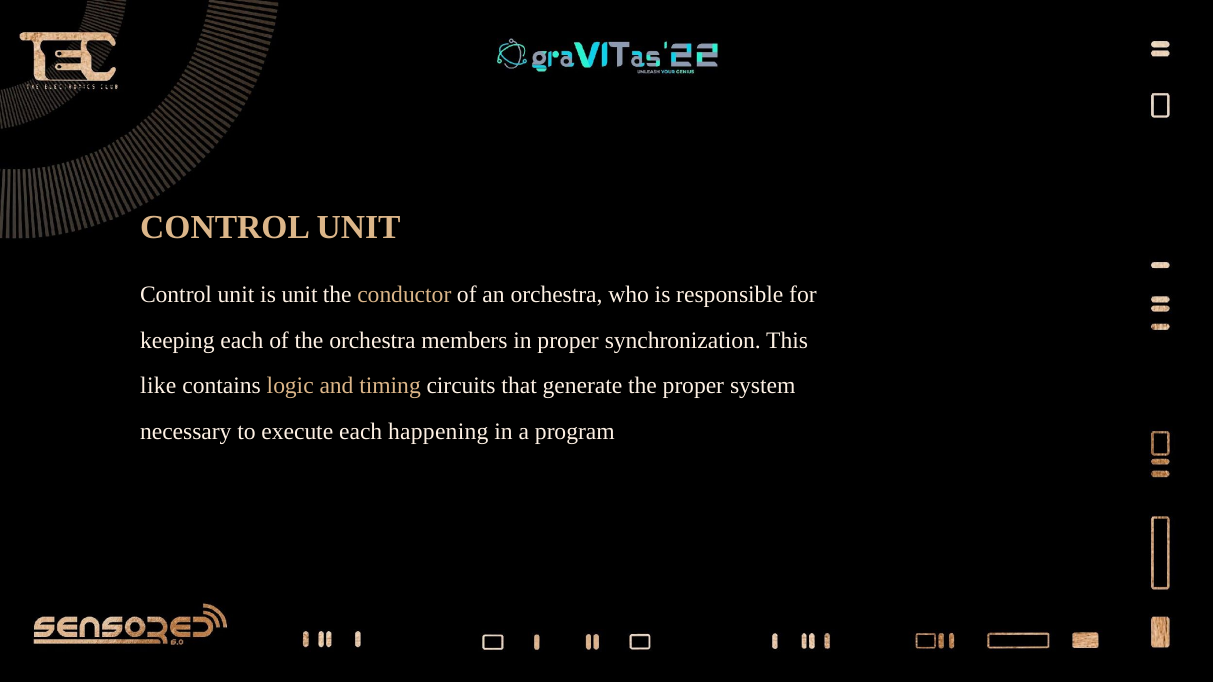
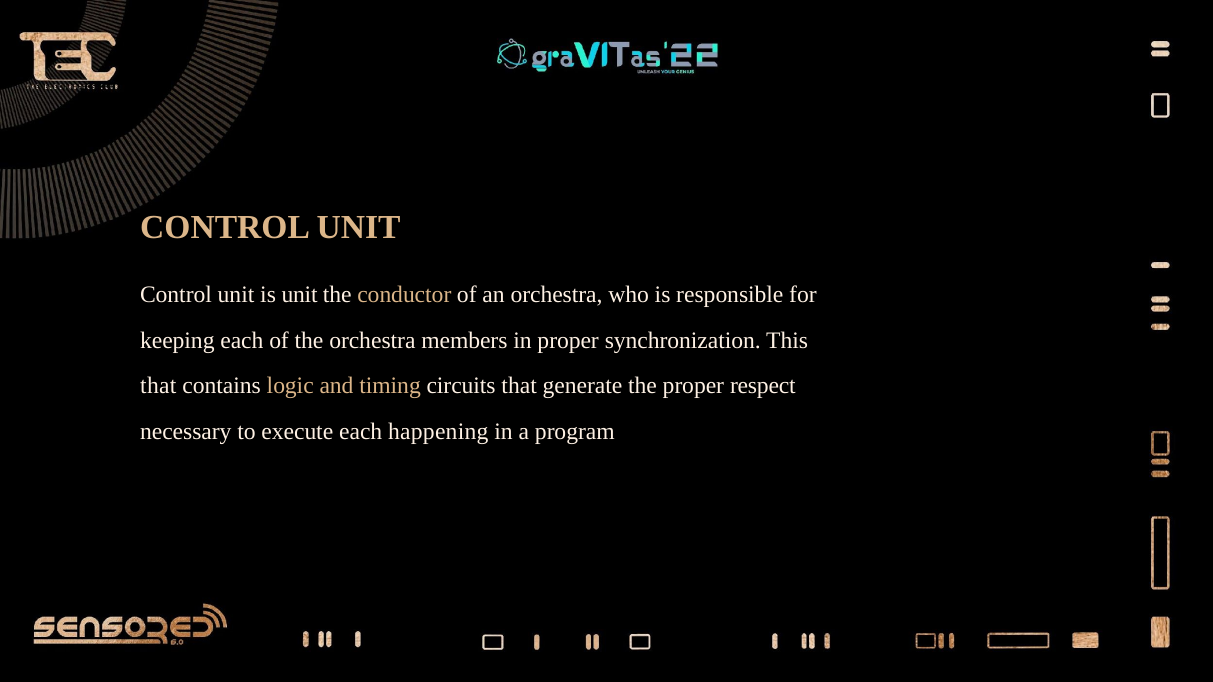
like at (158, 386): like -> that
system: system -> respect
